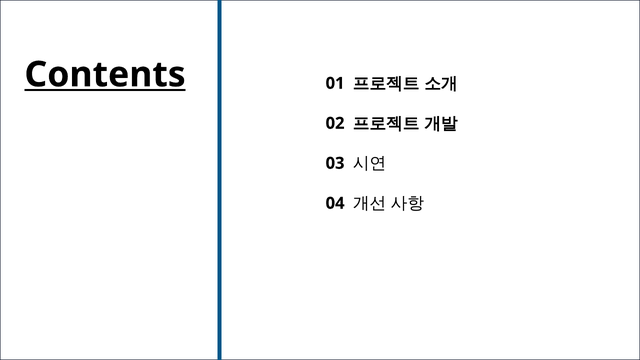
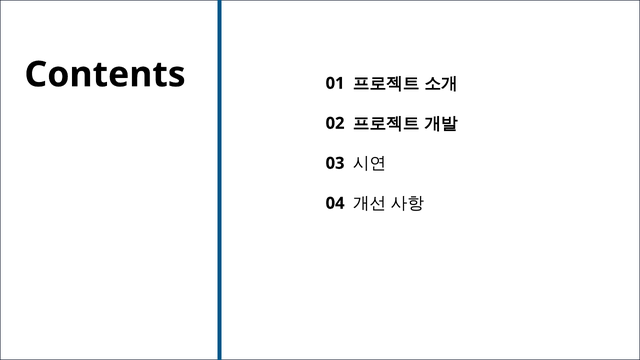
Contents underline: present -> none
